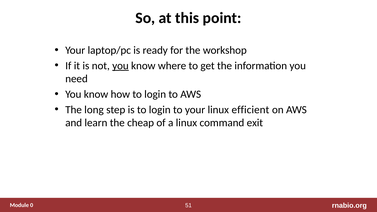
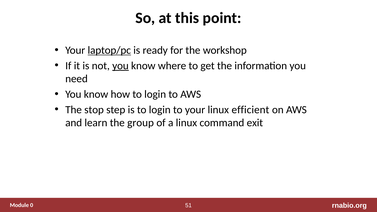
laptop/pc underline: none -> present
long: long -> stop
cheap: cheap -> group
